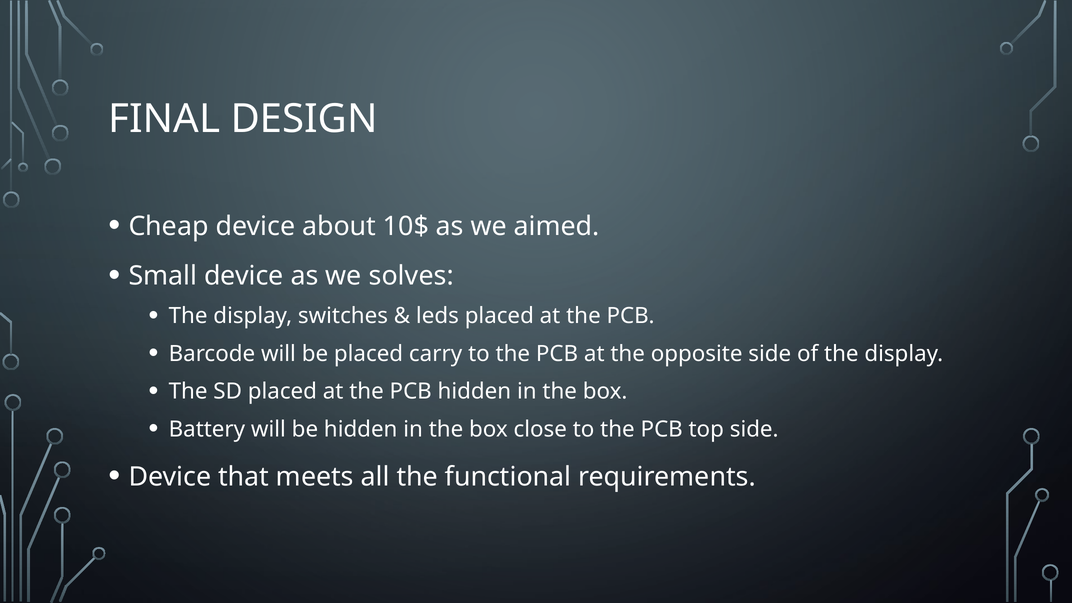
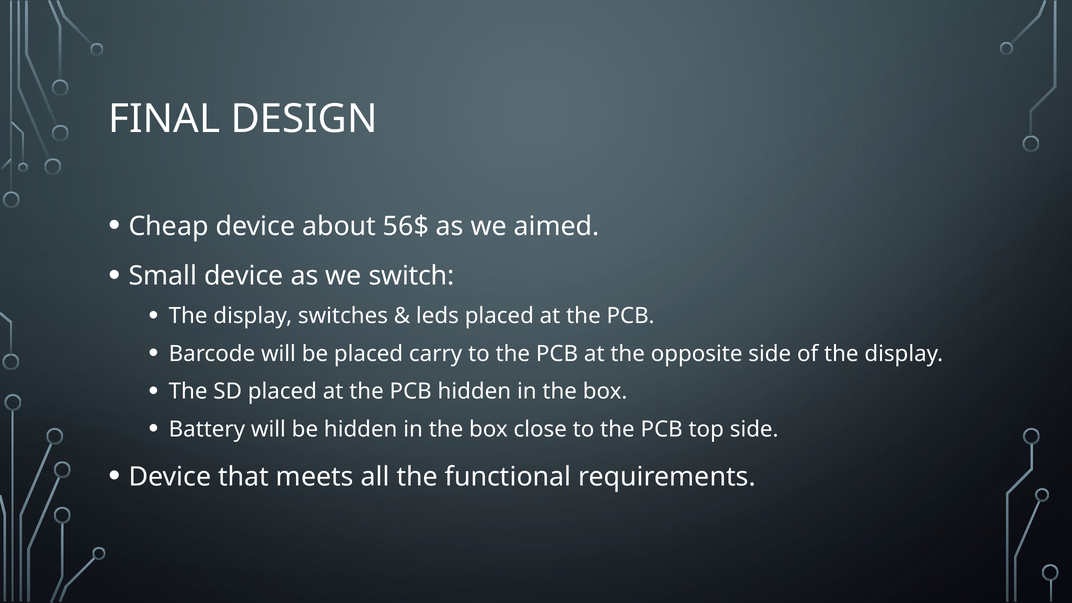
10$: 10$ -> 56$
solves: solves -> switch
